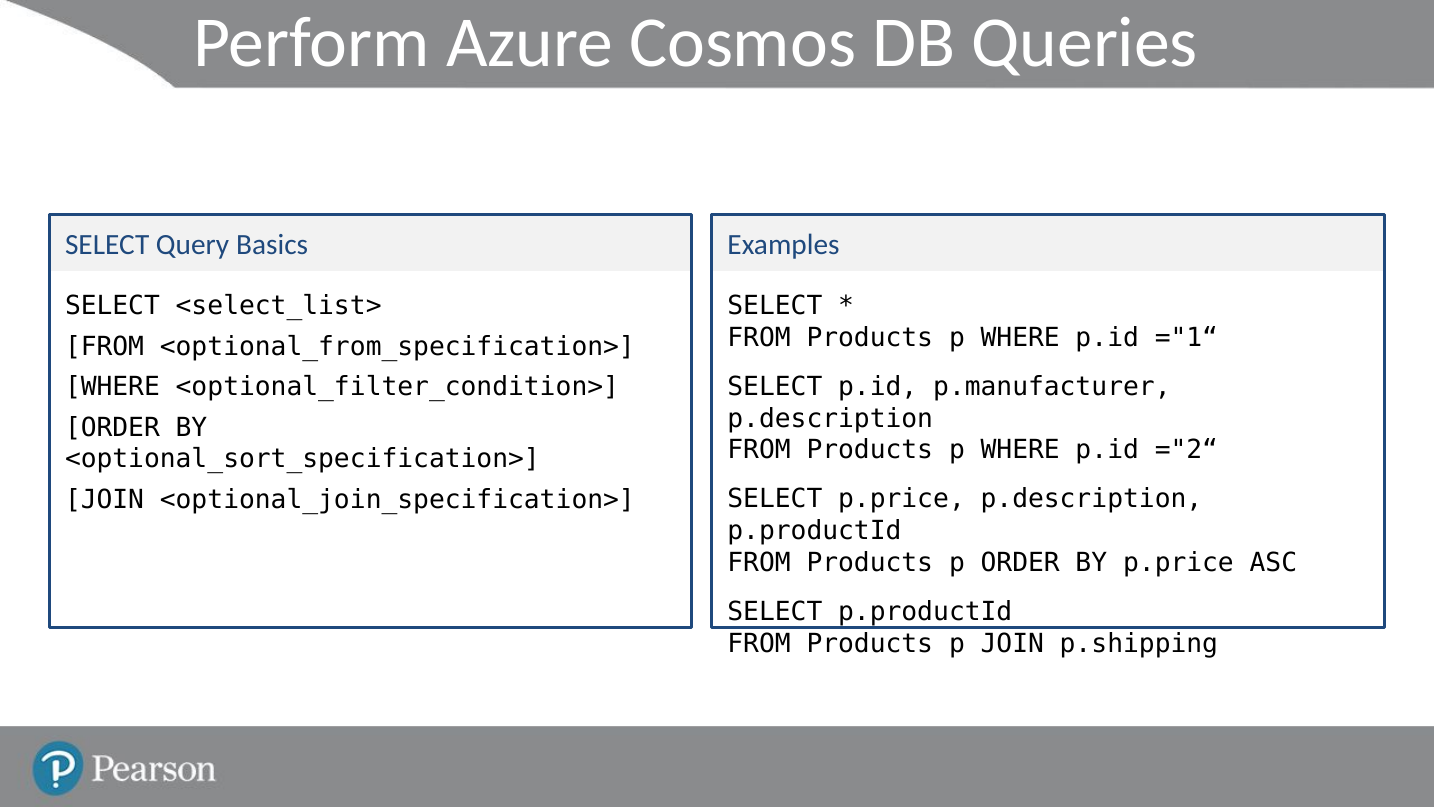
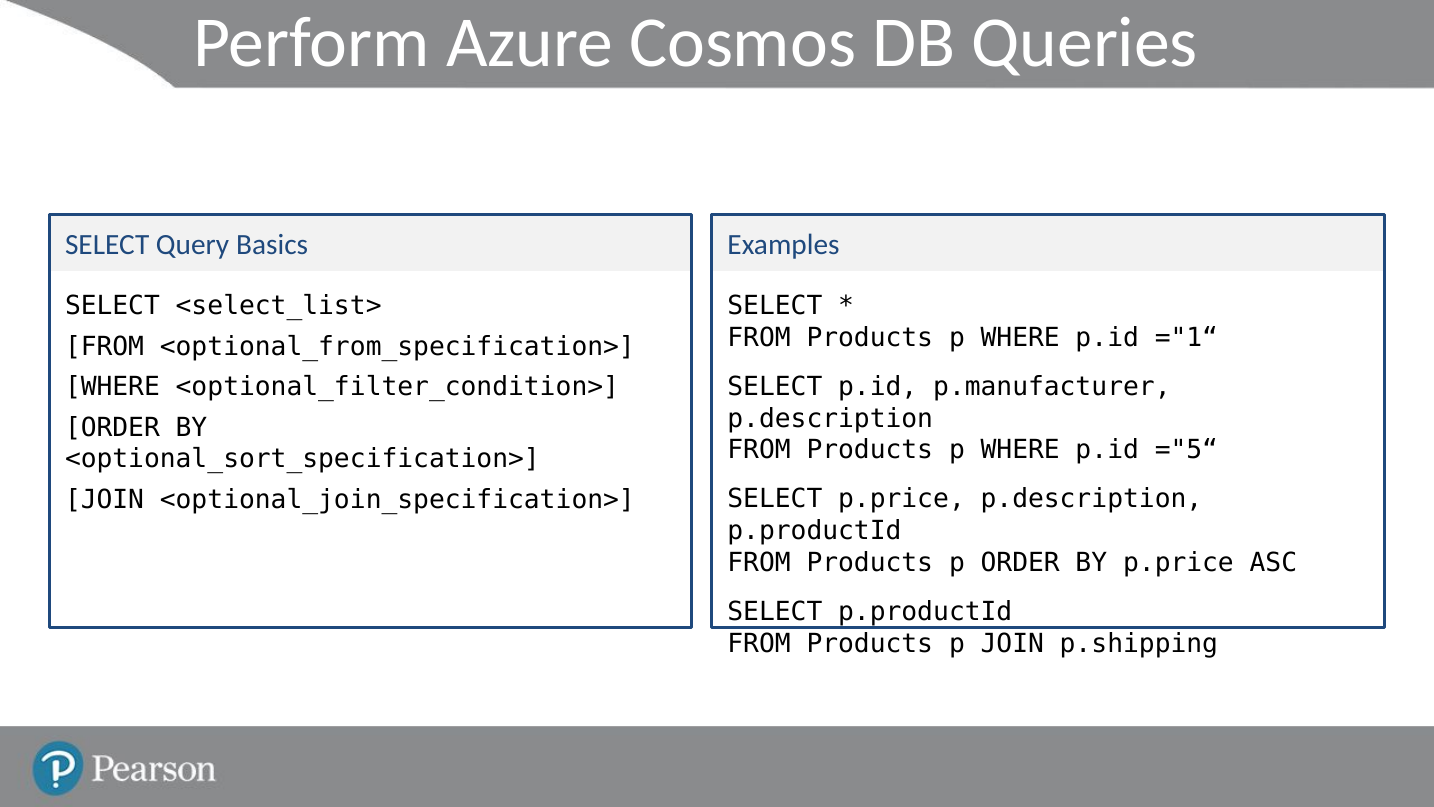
="2“: ="2“ -> ="5“
